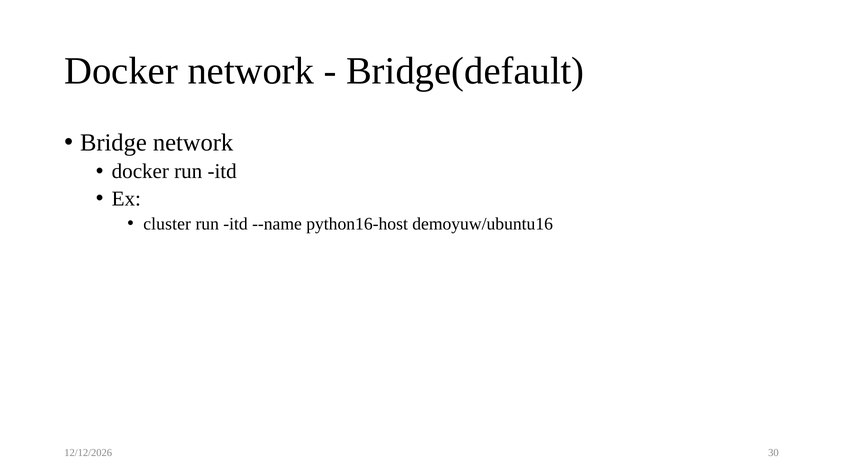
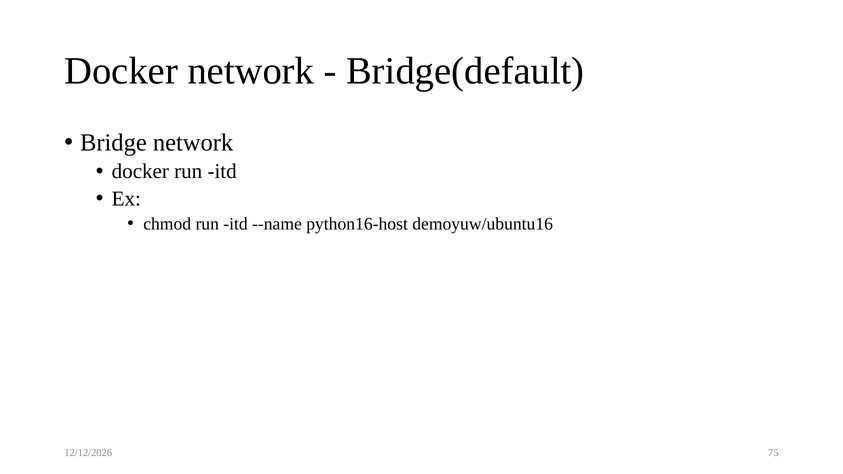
cluster: cluster -> chmod
30: 30 -> 75
